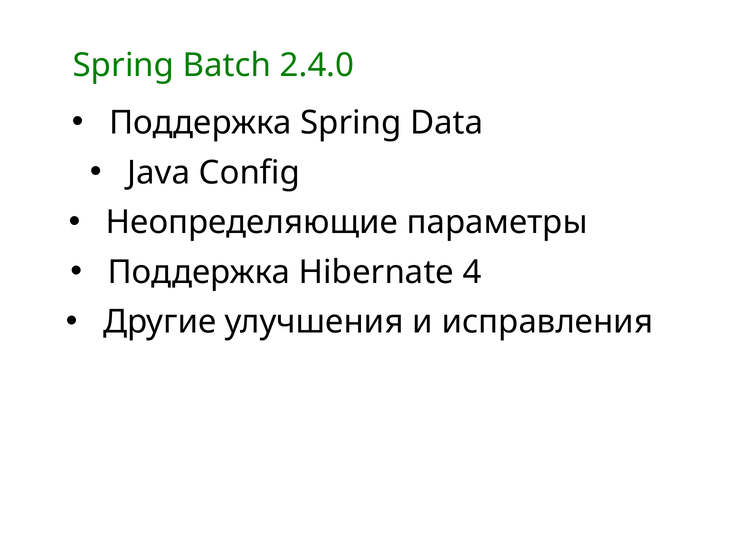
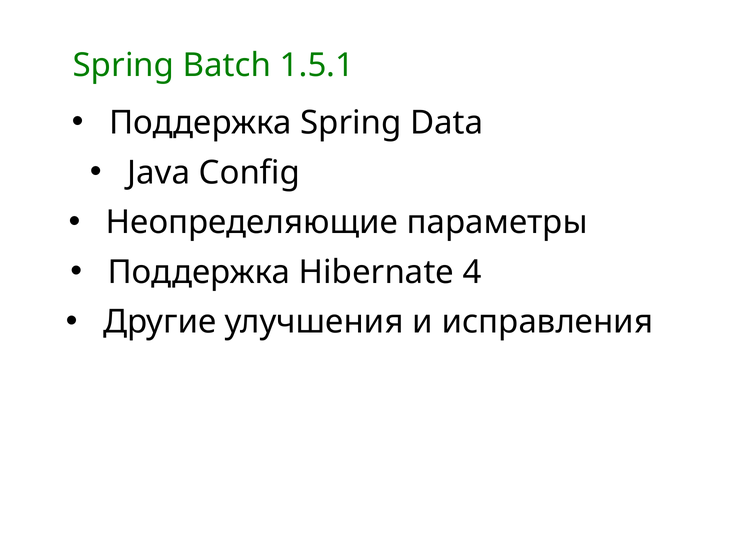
2.4.0: 2.4.0 -> 1.5.1
